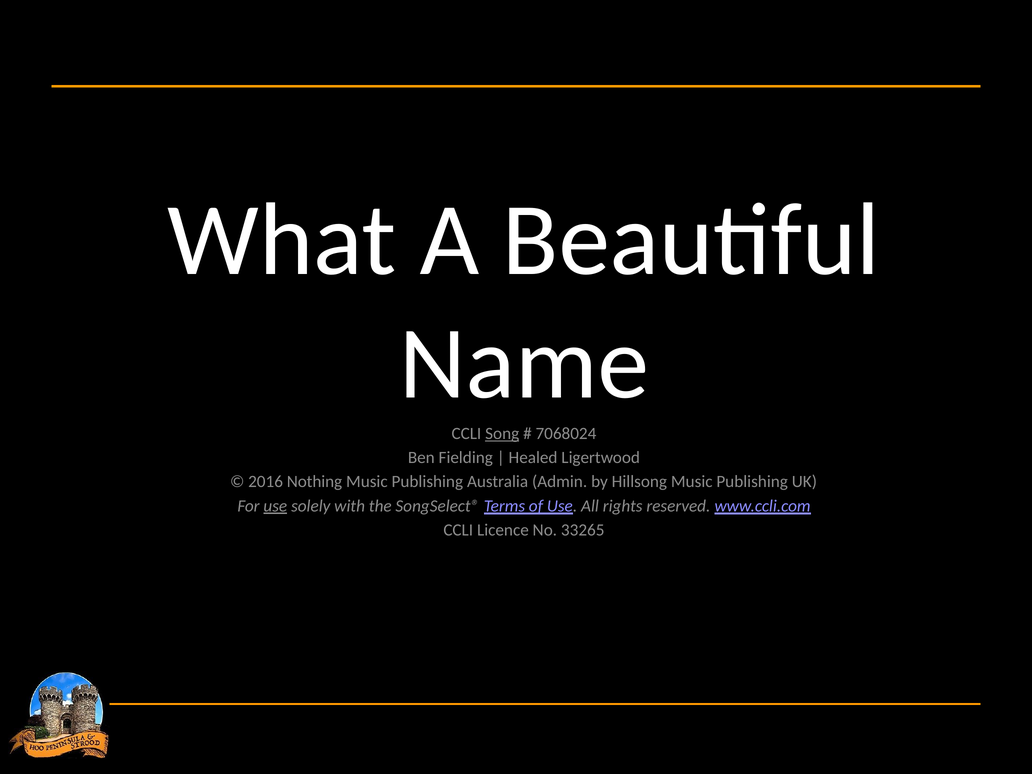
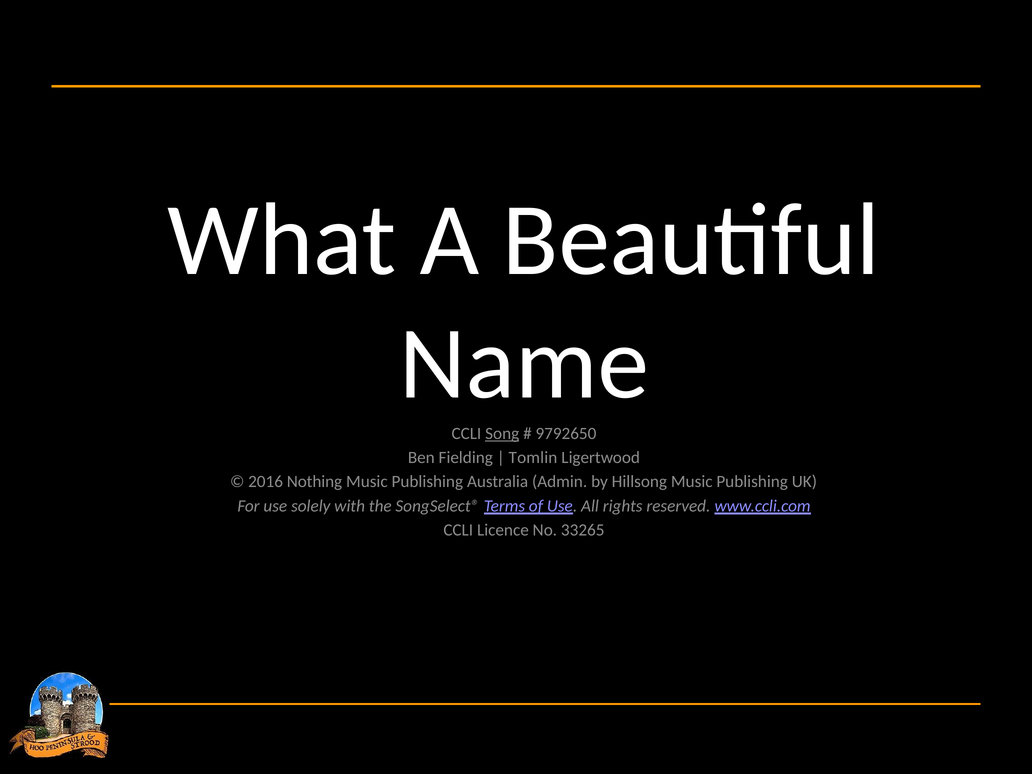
7068024: 7068024 -> 9792650
Healed: Healed -> Tomlin
use at (275, 506) underline: present -> none
